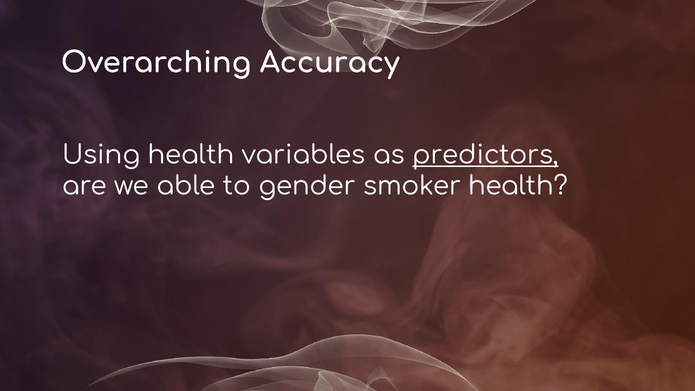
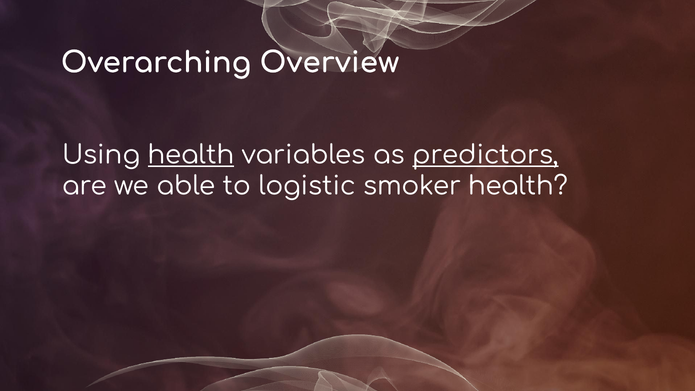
Accuracy: Accuracy -> Overview
health at (191, 155) underline: none -> present
gender: gender -> logistic
